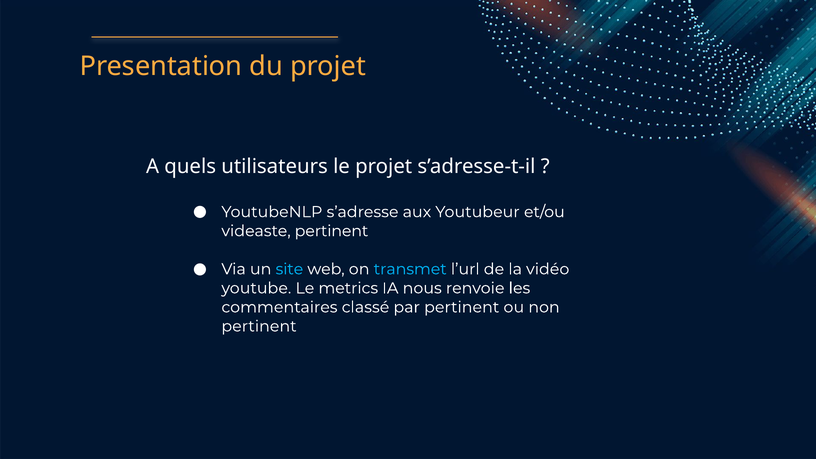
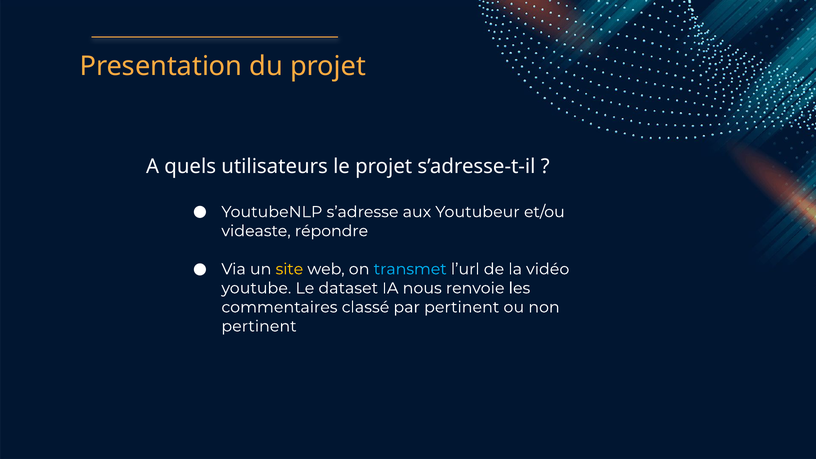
videaste pertinent: pertinent -> répondre
site colour: light blue -> yellow
metrics: metrics -> dataset
